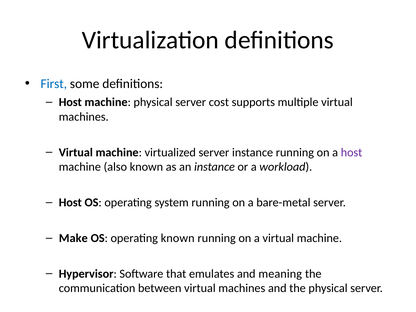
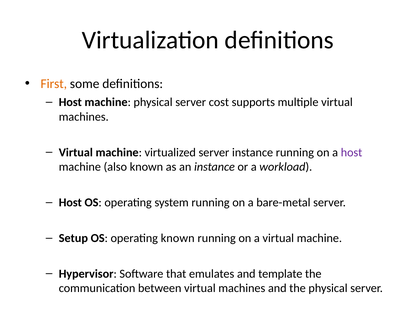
First colour: blue -> orange
Make: Make -> Setup
meaning: meaning -> template
